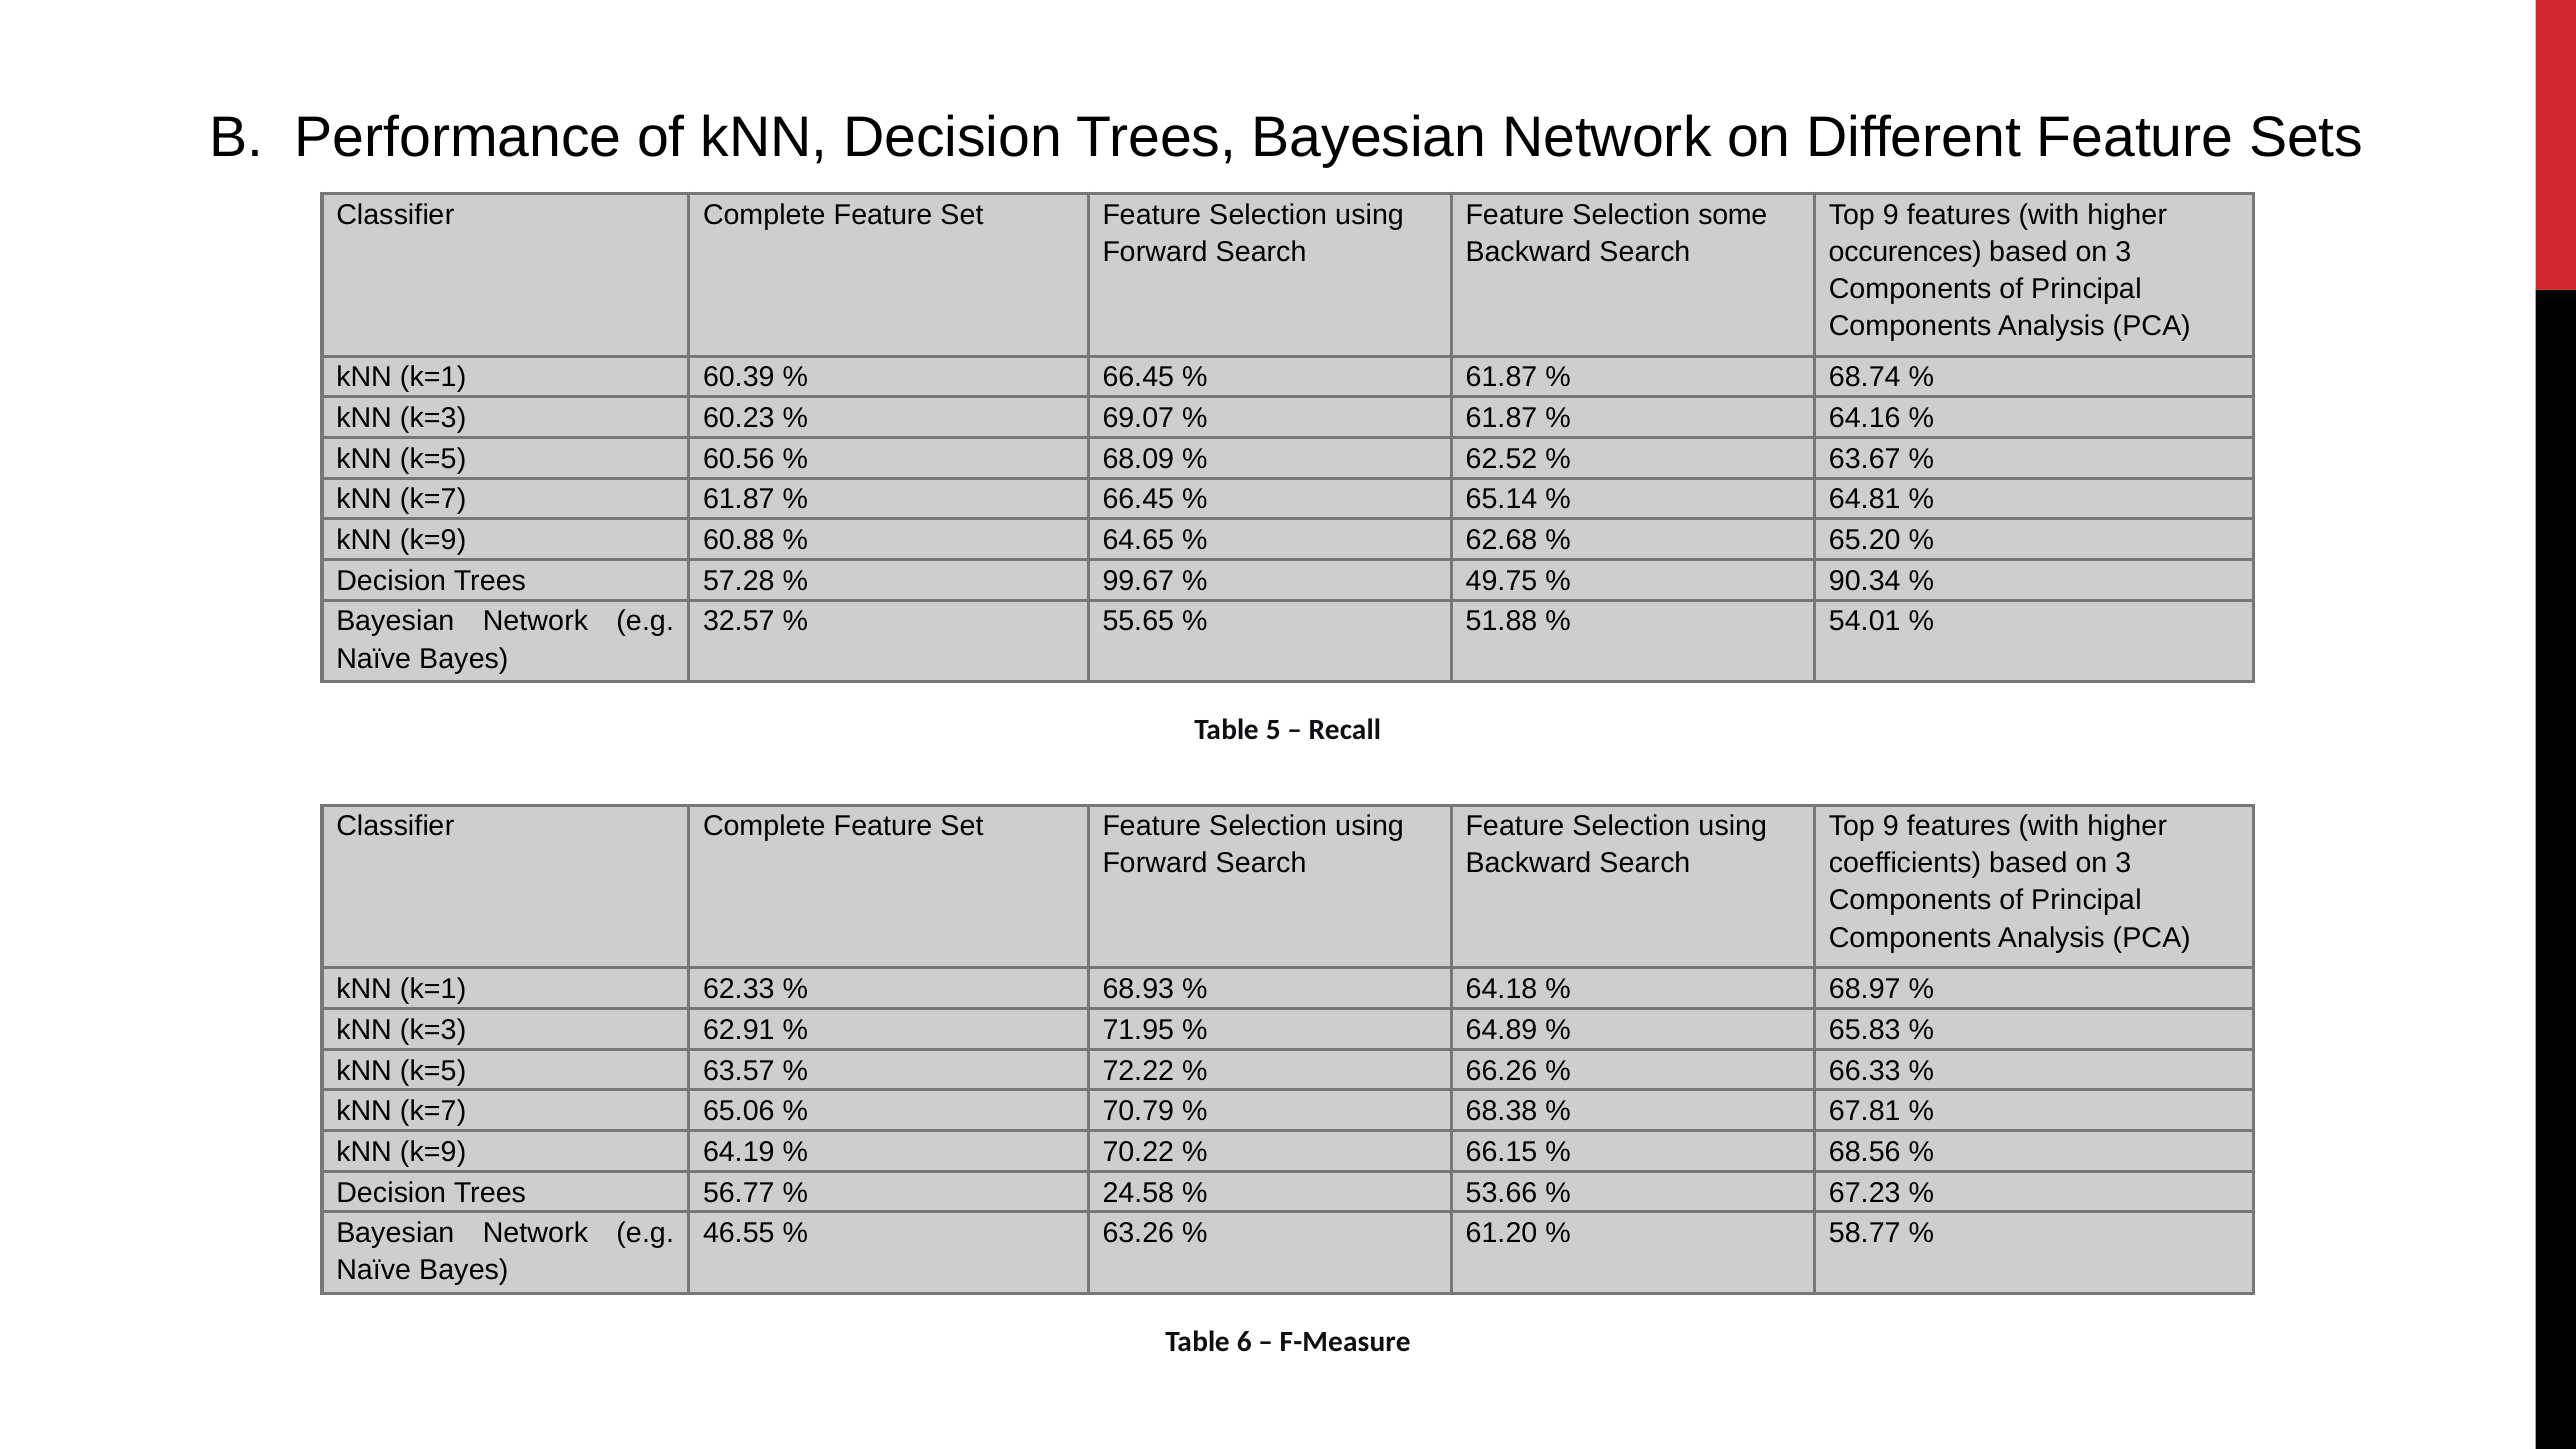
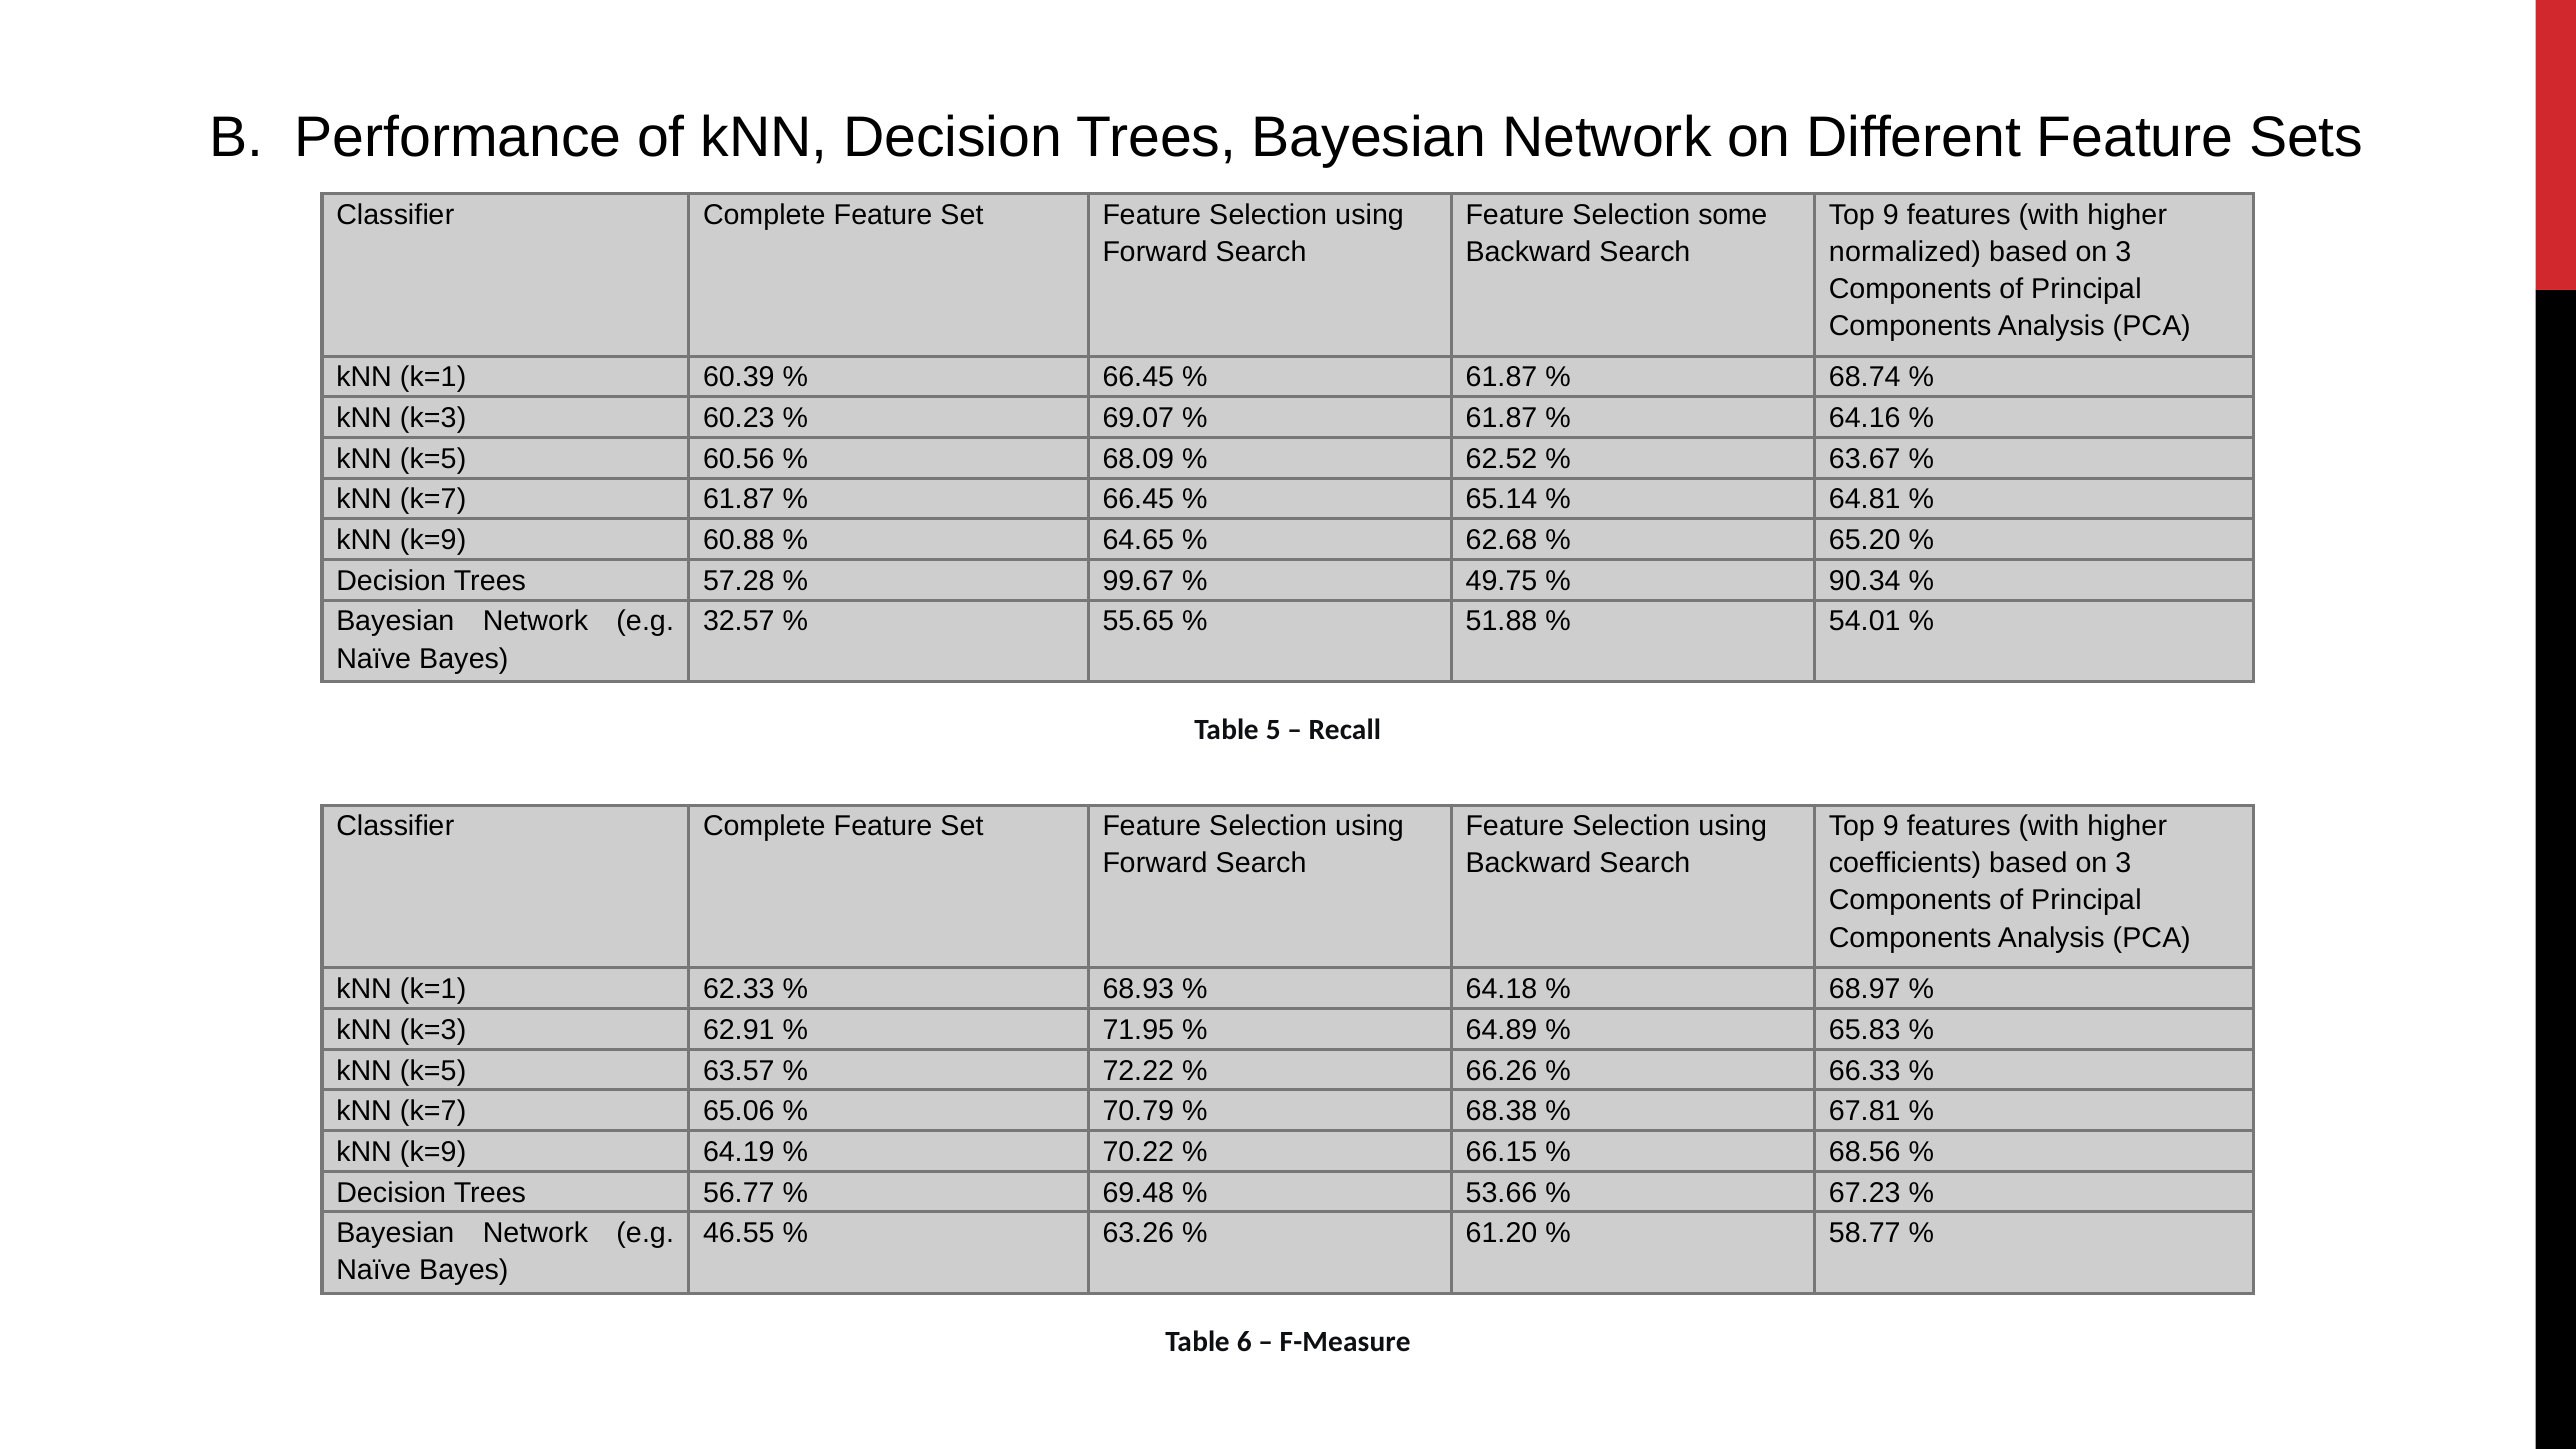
occurences: occurences -> normalized
24.58: 24.58 -> 69.48
